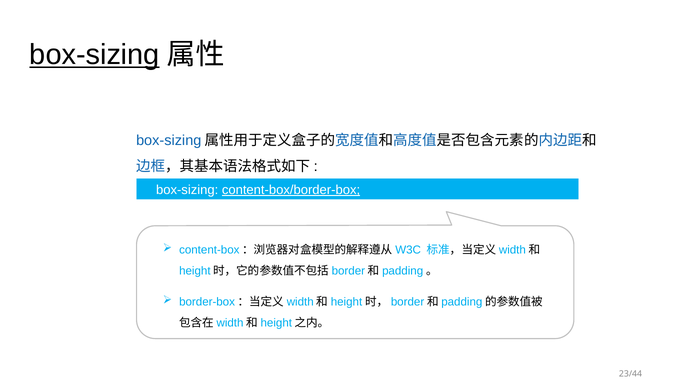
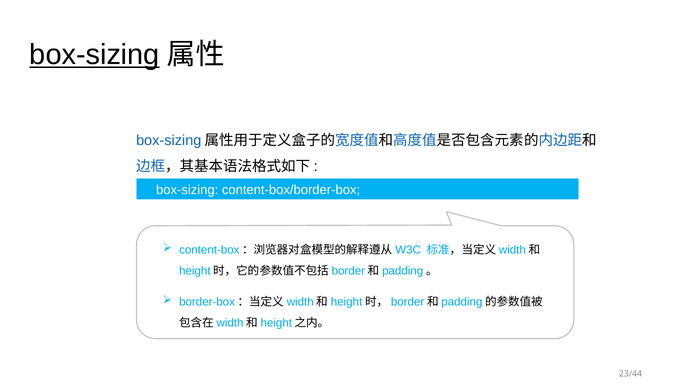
content-box/border-box underline: present -> none
